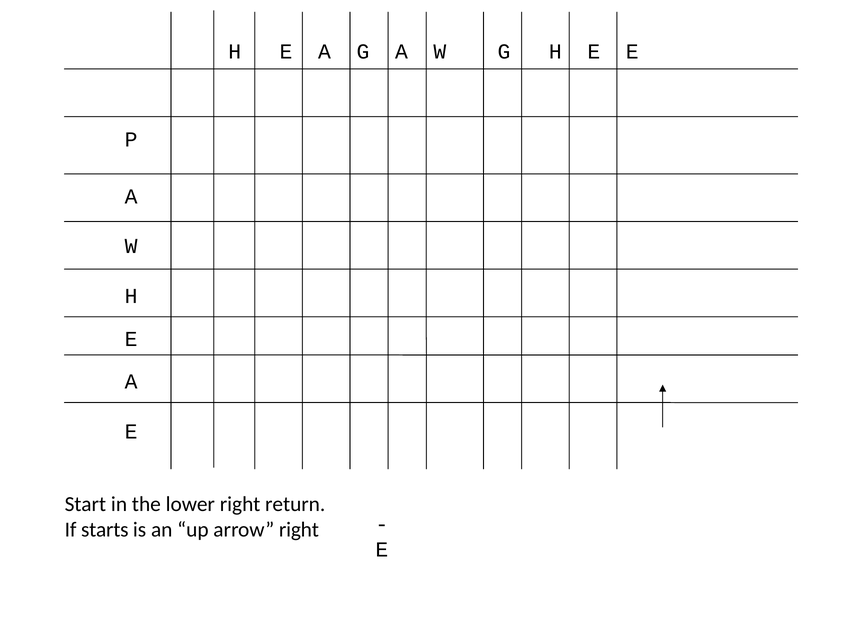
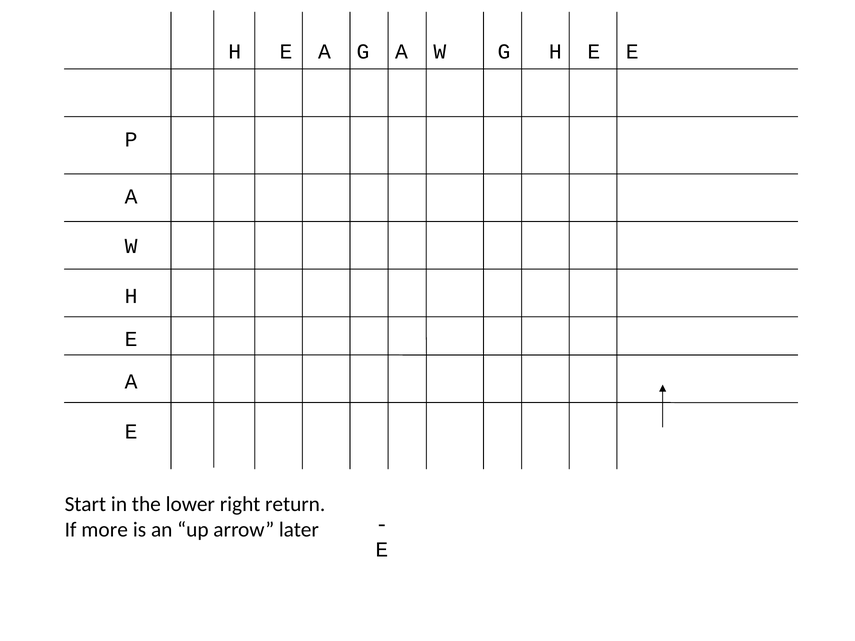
starts: starts -> more
arrow right: right -> later
